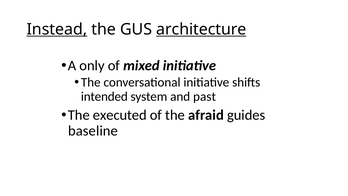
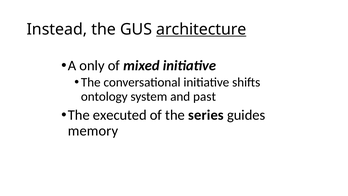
Instead underline: present -> none
intended: intended -> ontology
afraid: afraid -> series
baseline: baseline -> memory
